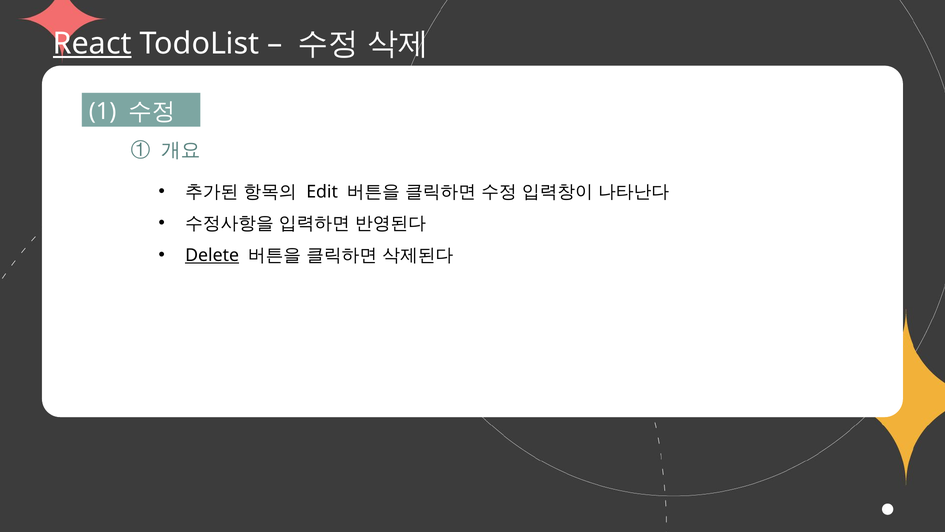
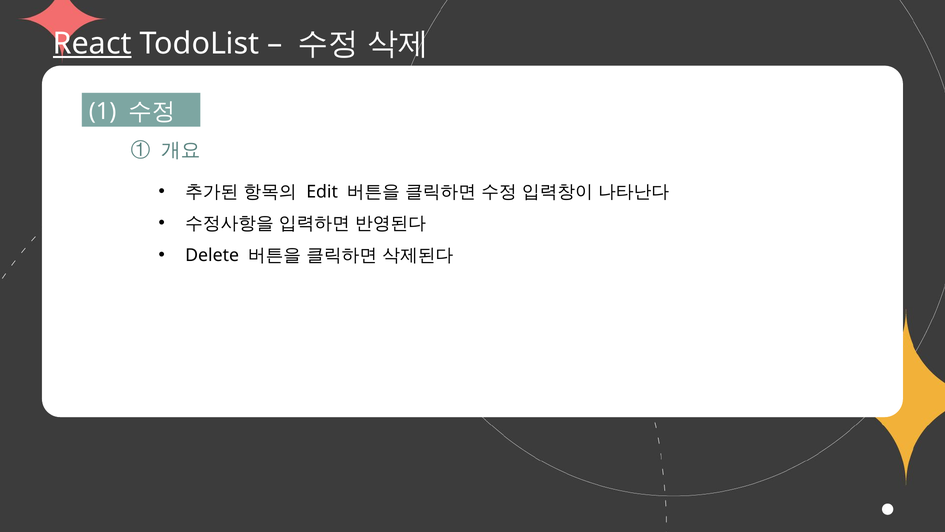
Delete underline: present -> none
